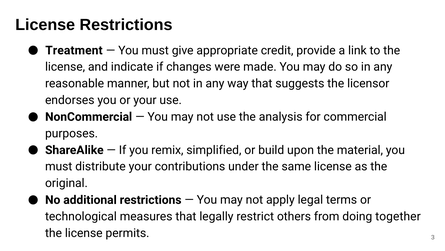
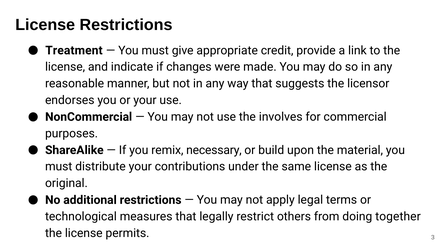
analysis: analysis -> involves
simplified: simplified -> necessary
